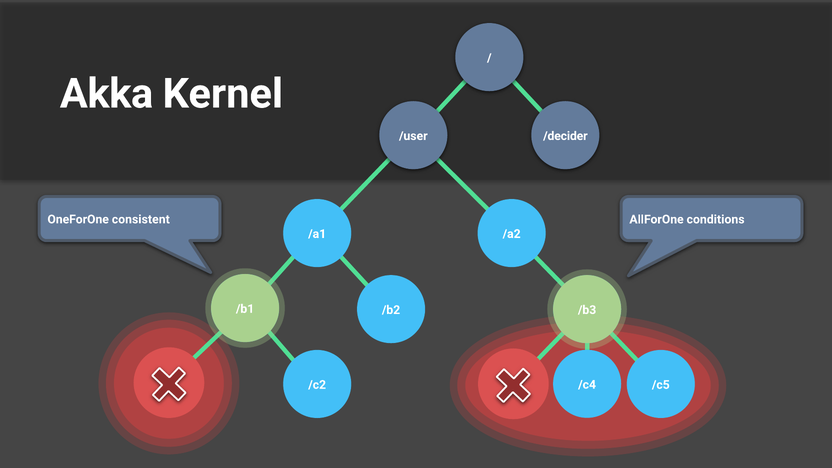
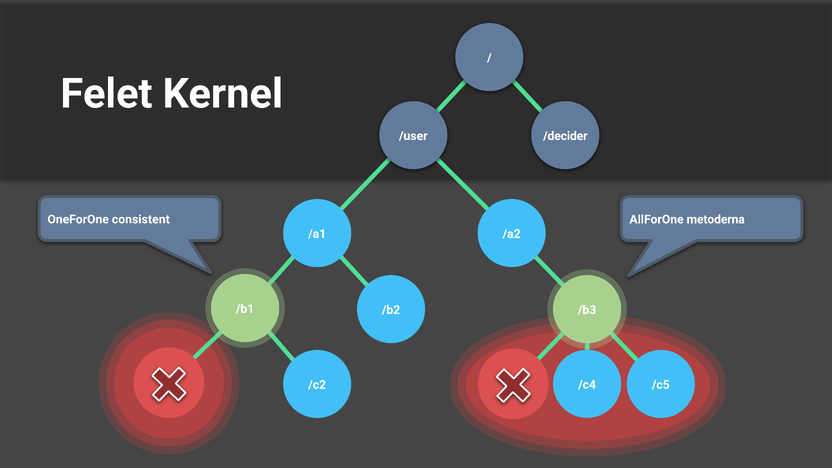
Akka: Akka -> Felet
conditions: conditions -> metoderna
